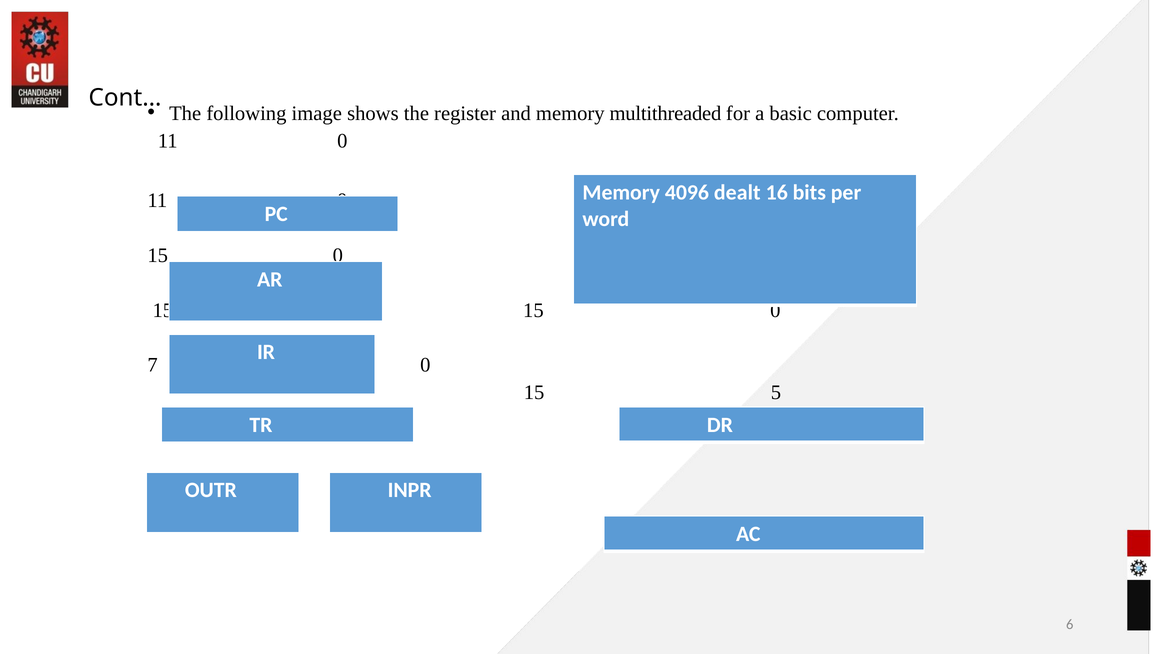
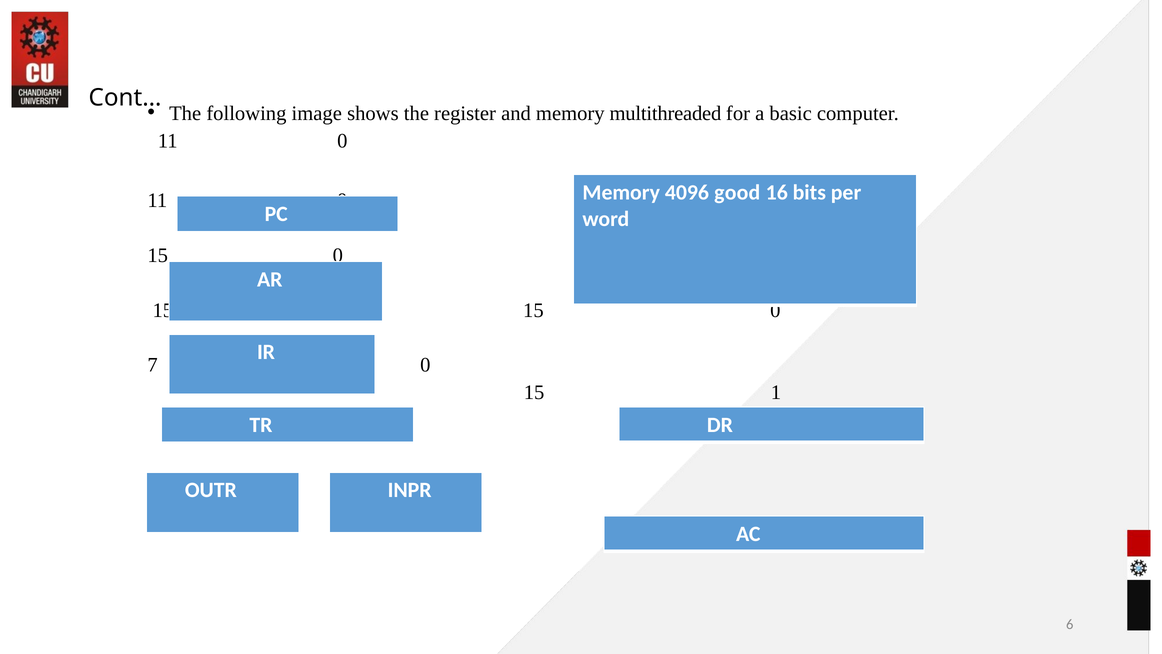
dealt: dealt -> good
5: 5 -> 1
